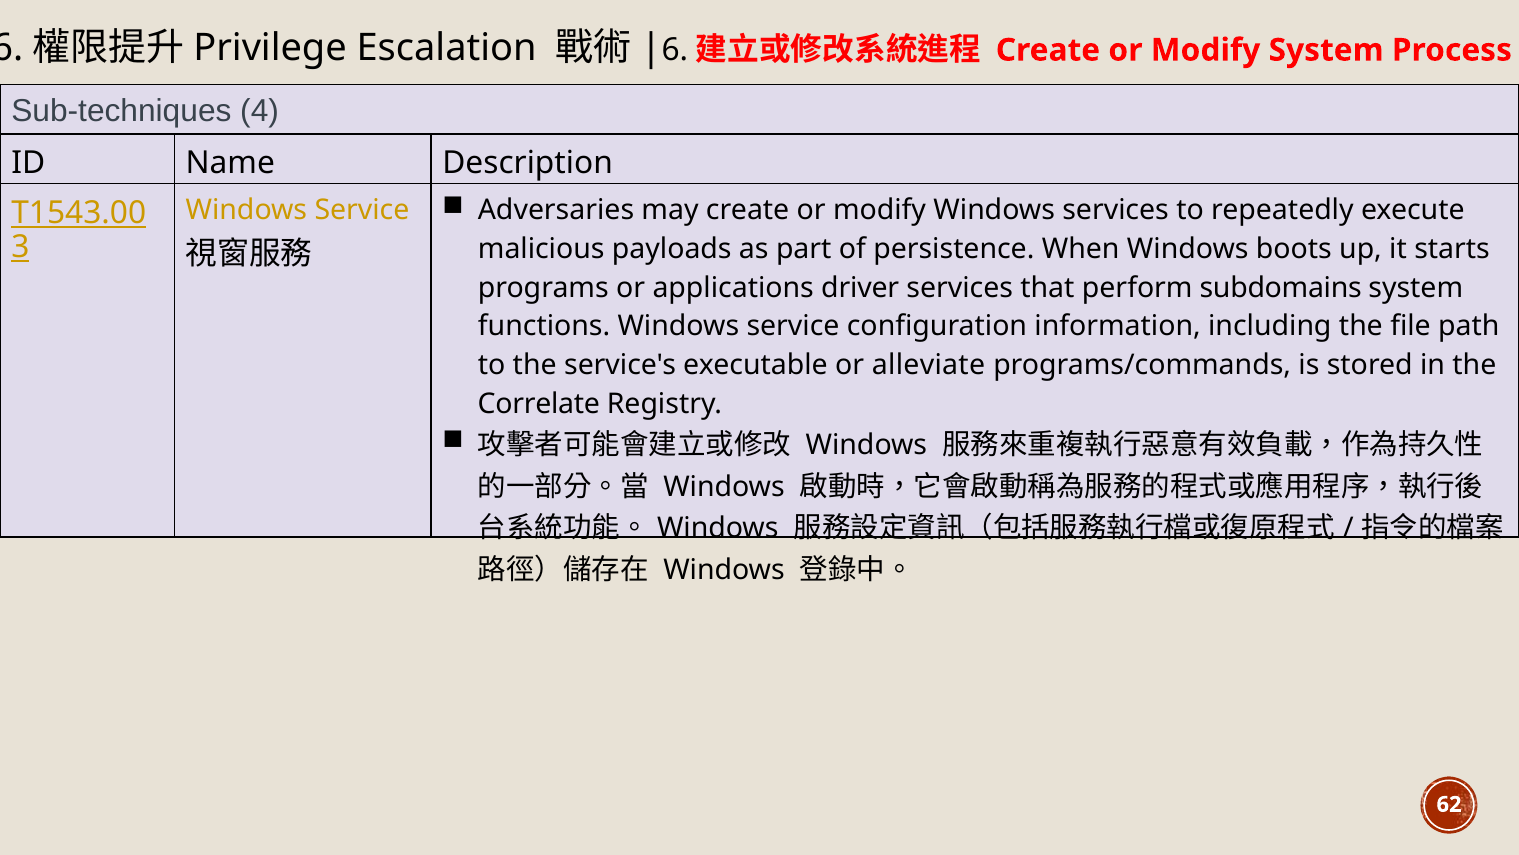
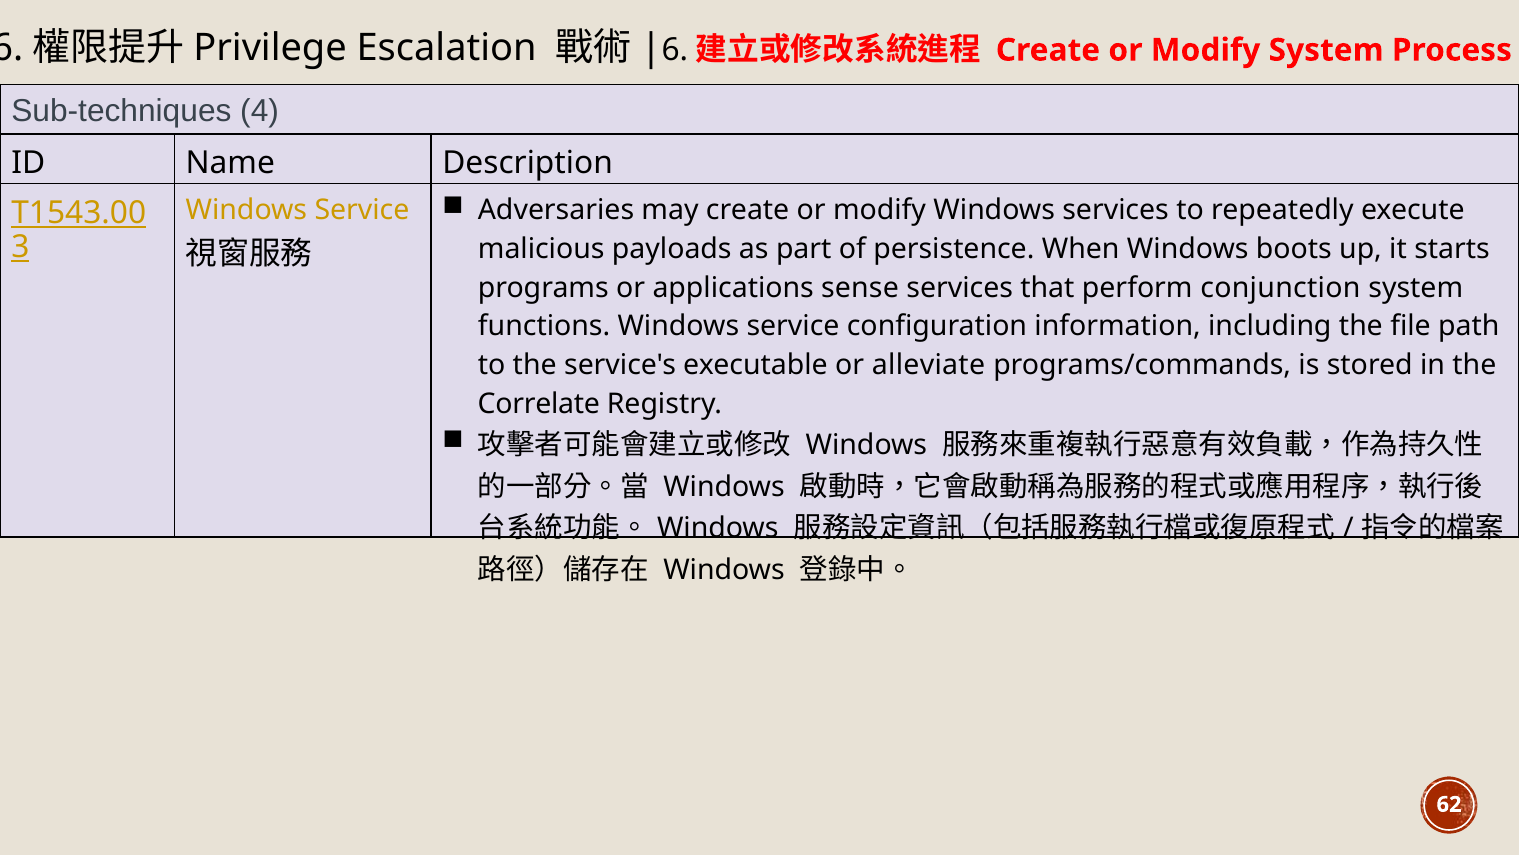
driver: driver -> sense
subdomains: subdomains -> conjunction
